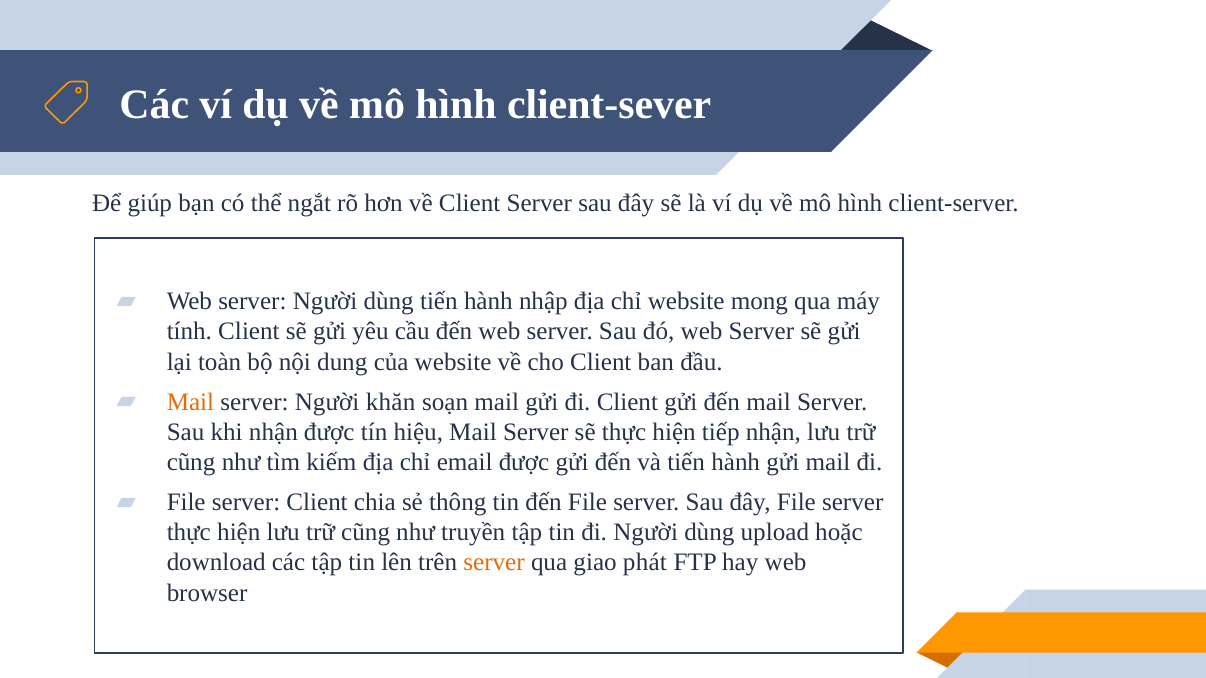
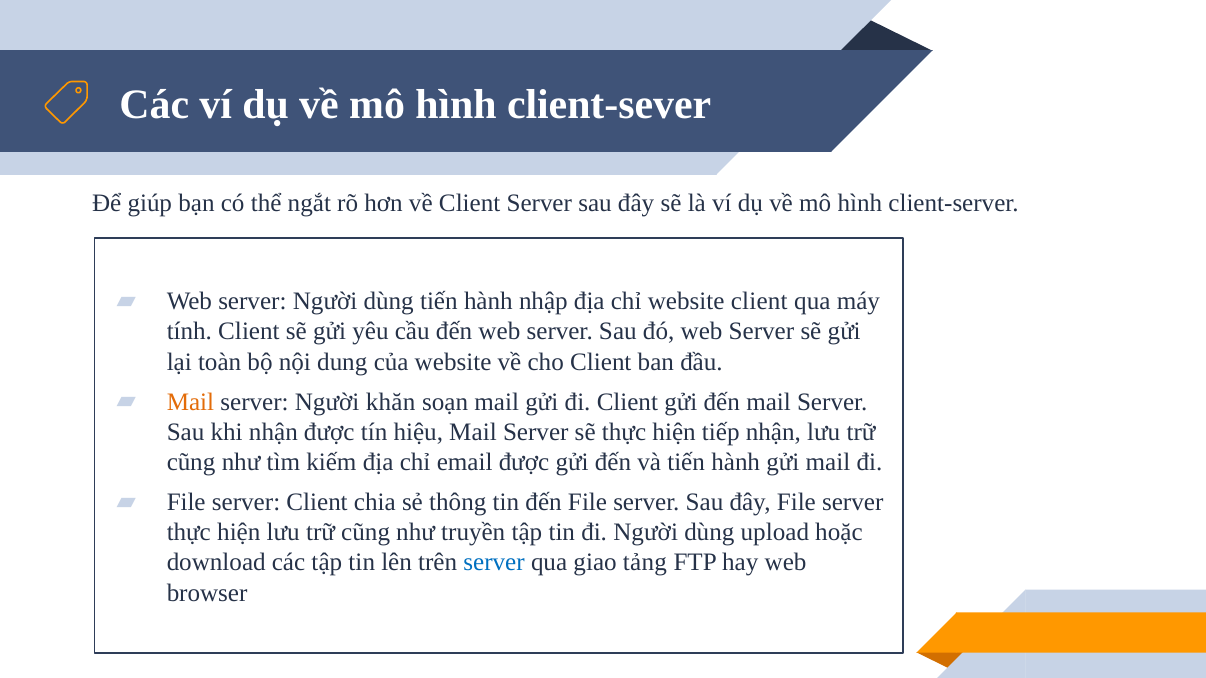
website mong: mong -> client
server at (494, 563) colour: orange -> blue
phát: phát -> tảng
